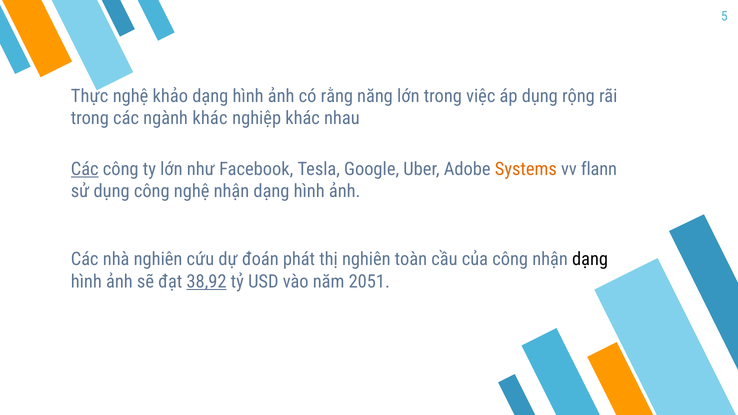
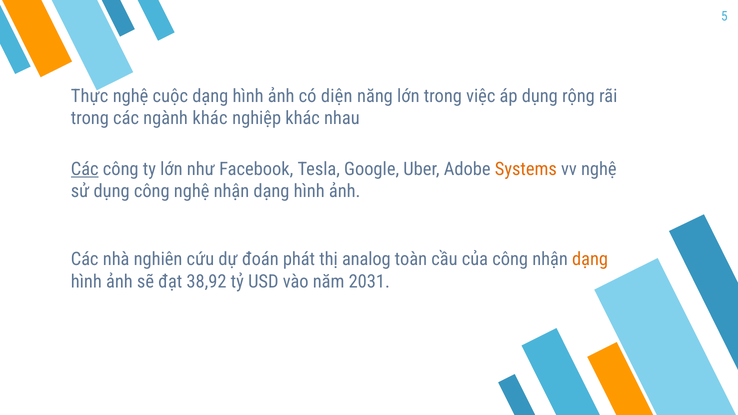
khảo: khảo -> cuộc
rằng: rằng -> diện
vv flann: flann -> nghệ
thị nghiên: nghiên -> analog
dạng at (590, 259) colour: black -> orange
38,92 underline: present -> none
2051: 2051 -> 2031
